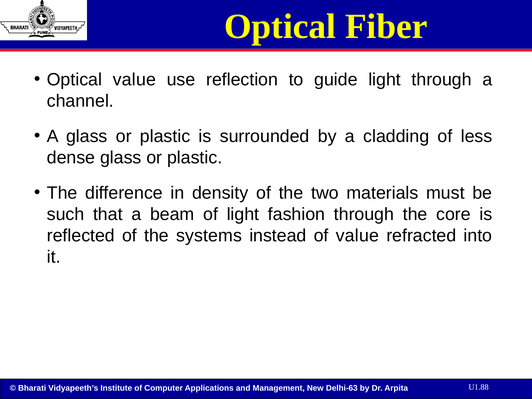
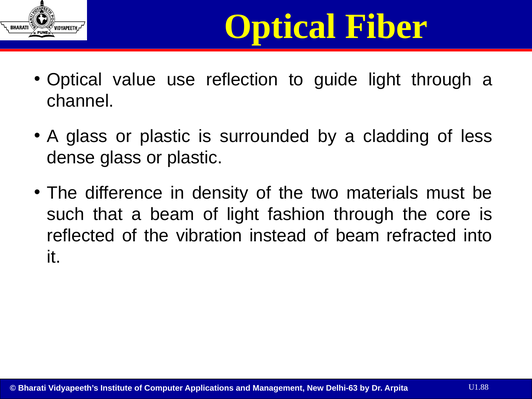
systems: systems -> vibration
of value: value -> beam
